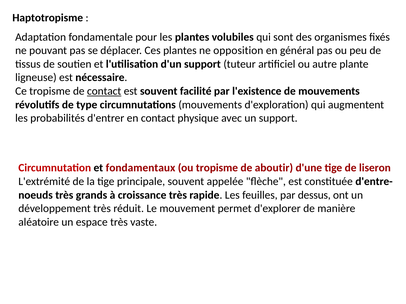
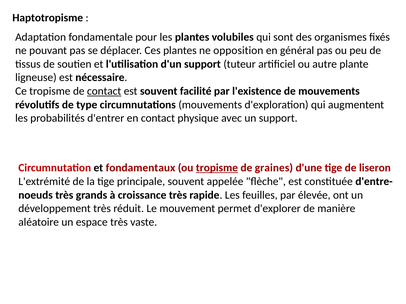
tropisme at (217, 168) underline: none -> present
aboutir: aboutir -> graines
dessus: dessus -> élevée
